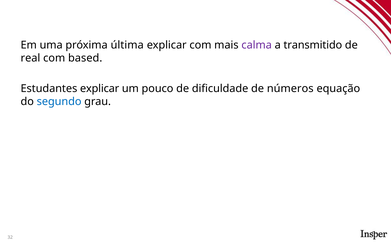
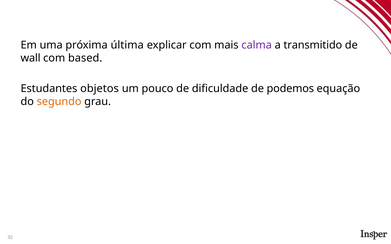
real: real -> wall
Estudantes explicar: explicar -> objetos
números: números -> podemos
segundo colour: blue -> orange
